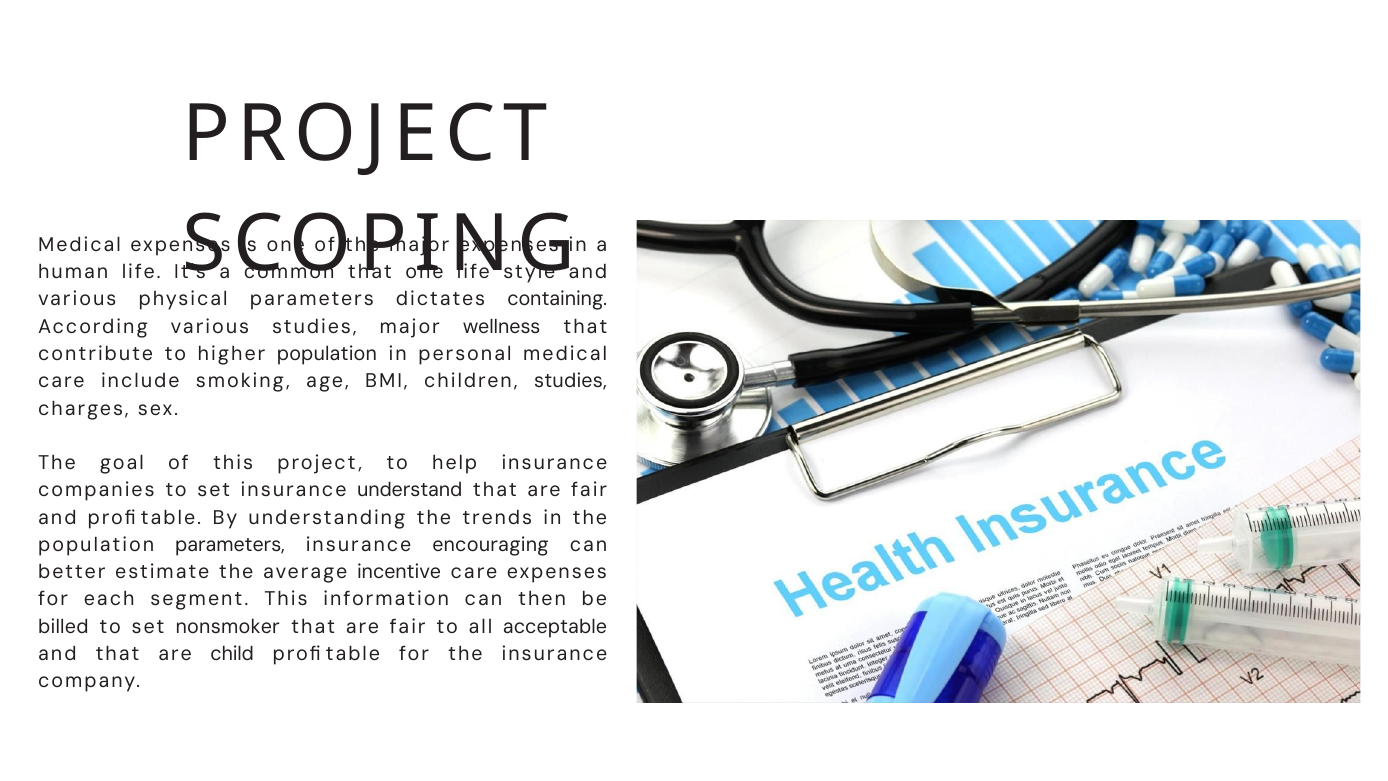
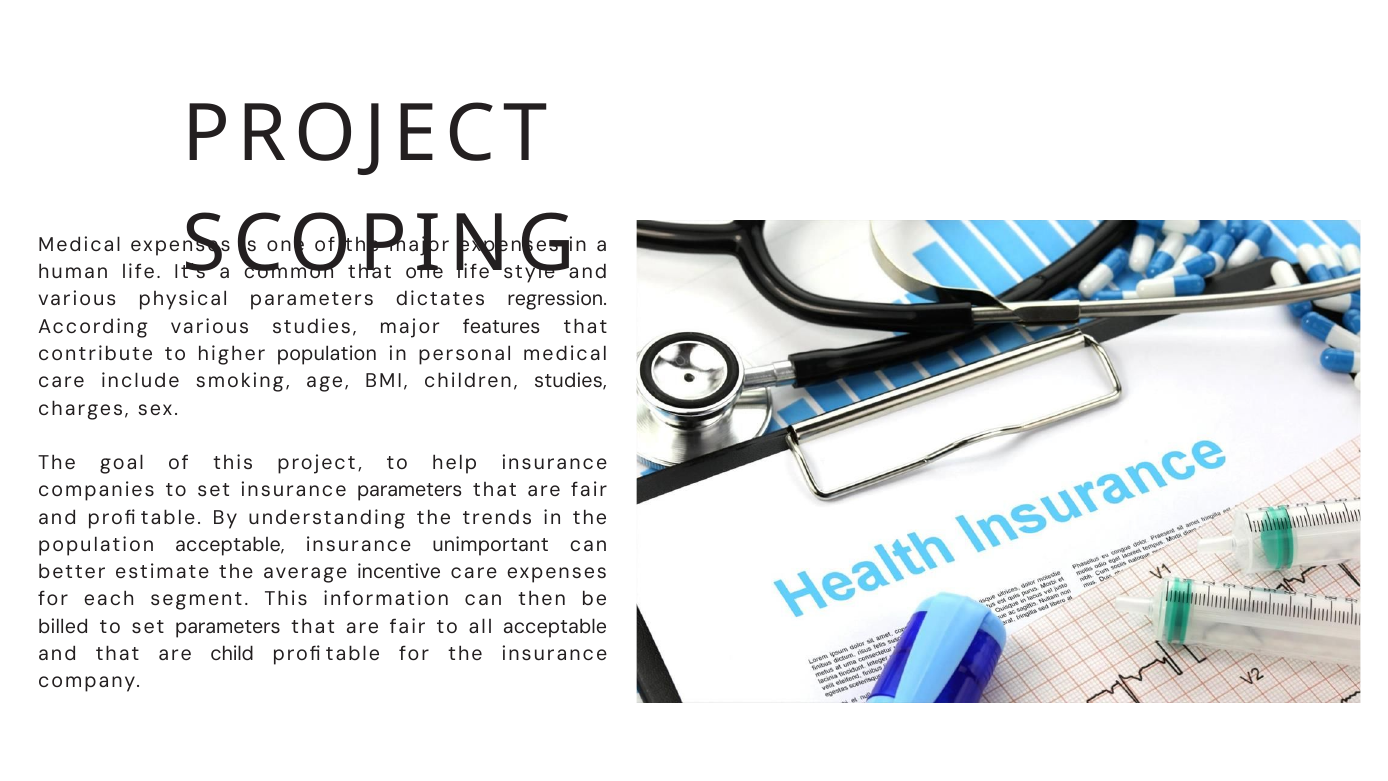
containing: containing -> regression
wellness: wellness -> features
insurance understand: understand -> parameters
population parameters: parameters -> acceptable
encouraging: encouraging -> unimportant
set nonsmoker: nonsmoker -> parameters
